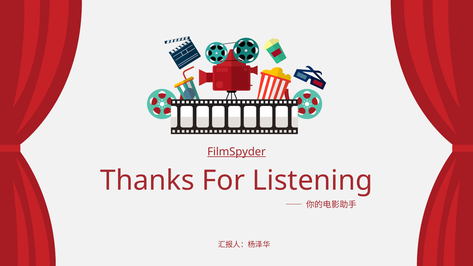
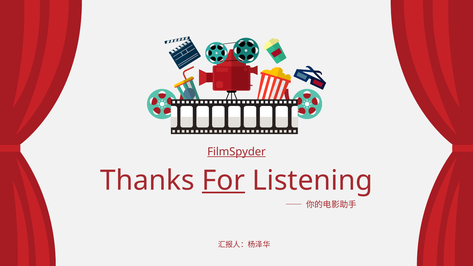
For underline: none -> present
